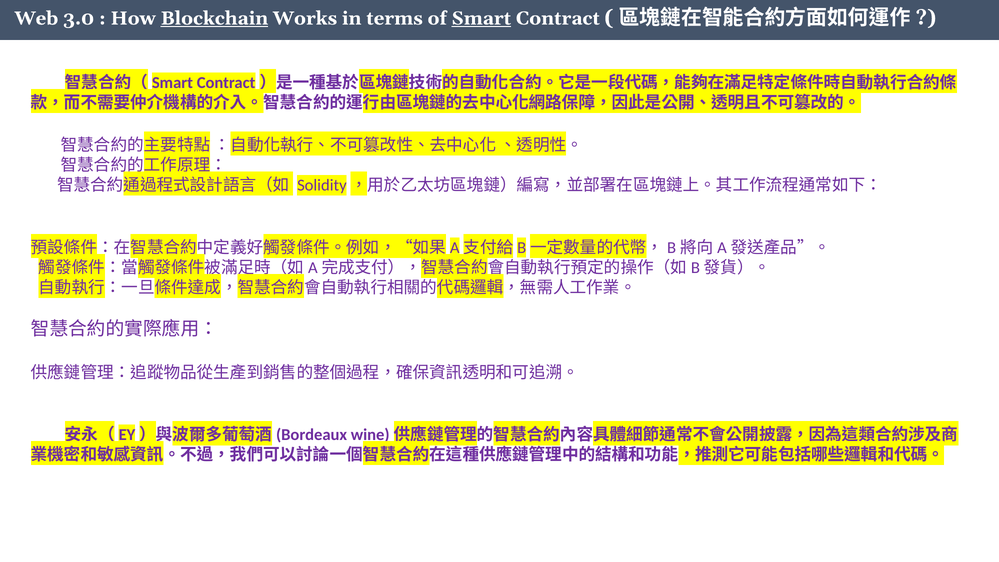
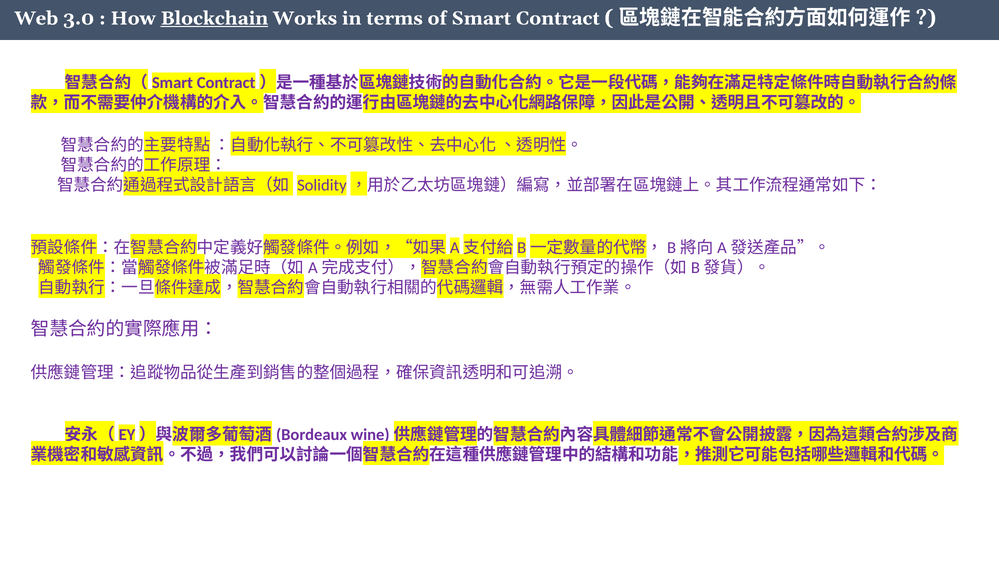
Smart underline: present -> none
